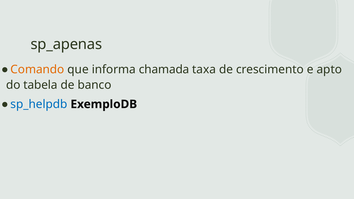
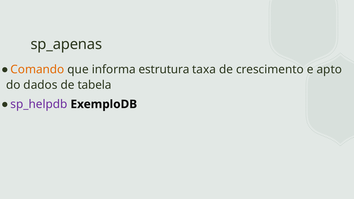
chamada: chamada -> estrutura
tabela: tabela -> dados
banco: banco -> tabela
sp_helpdb colour: blue -> purple
